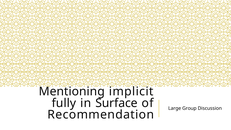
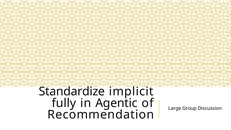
Mentioning: Mentioning -> Standardize
Surface: Surface -> Agentic
